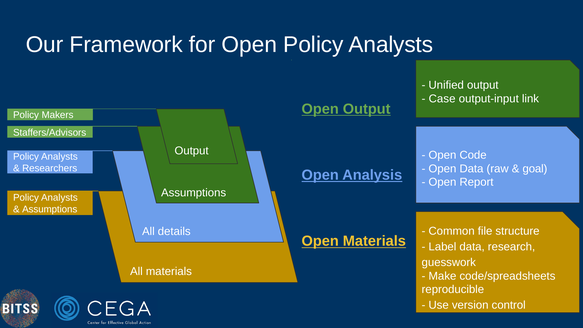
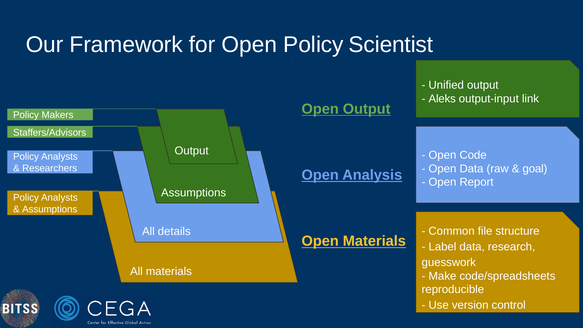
Open Policy Analysts: Analysts -> Scientist
Case: Case -> Aleks
